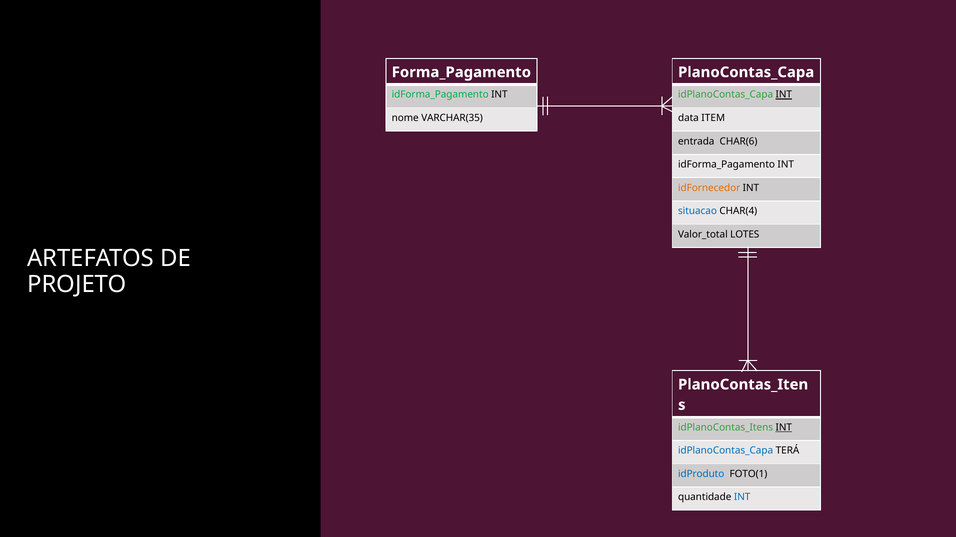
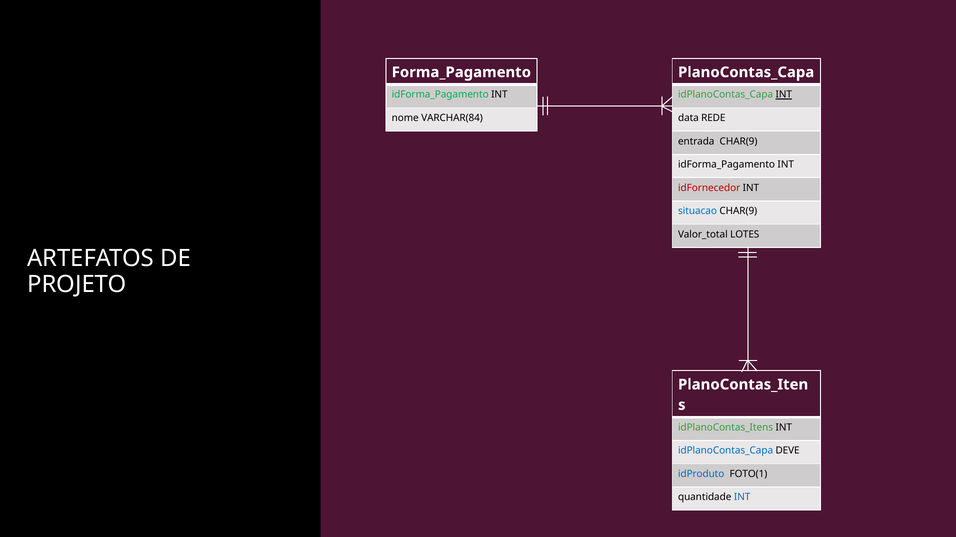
VARCHAR(35: VARCHAR(35 -> VARCHAR(84
ITEM: ITEM -> REDE
entrada CHAR(6: CHAR(6 -> CHAR(9
idFornecedor colour: orange -> red
situacao CHAR(4: CHAR(4 -> CHAR(9
INT at (784, 428) underline: present -> none
TERÁ: TERÁ -> DEVE
